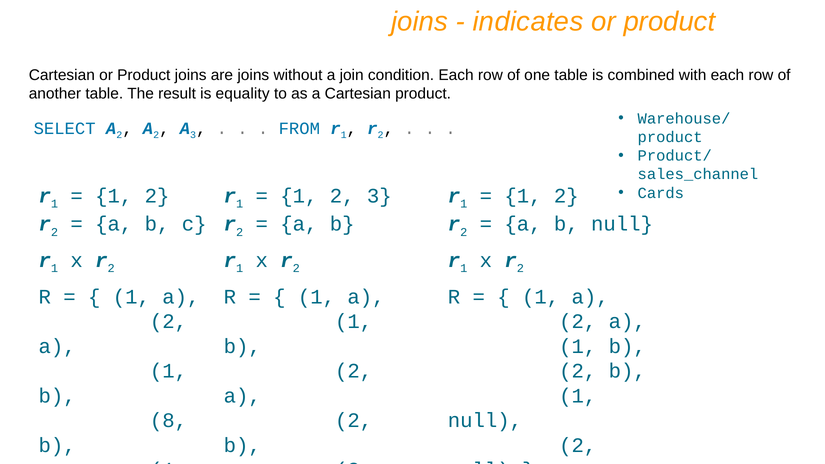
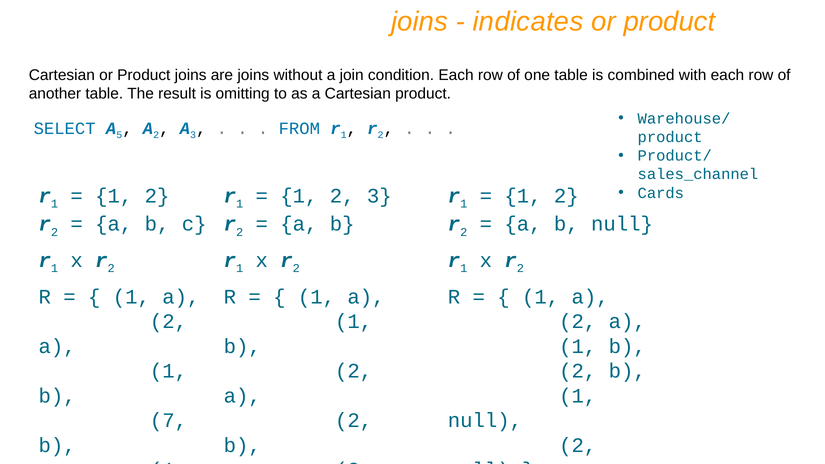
equality: equality -> omitting
SELECT A 2: 2 -> 5
8: 8 -> 7
